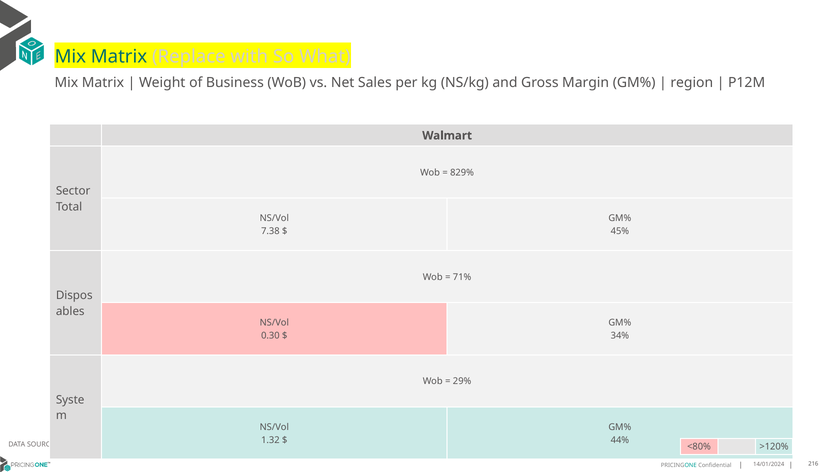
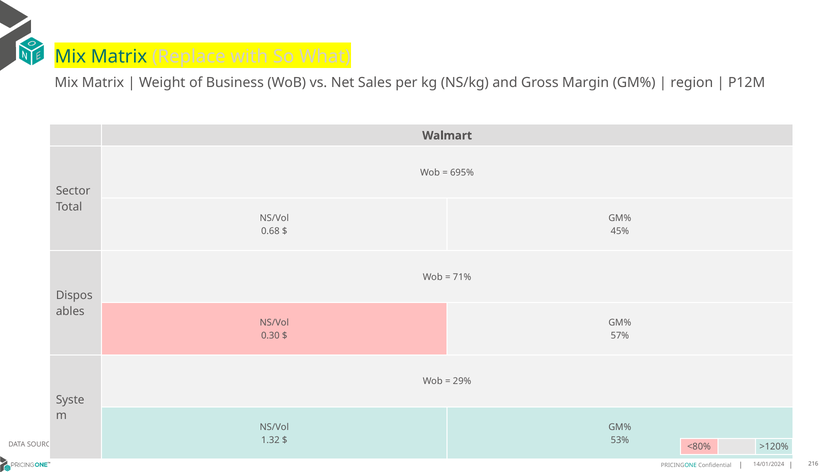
829%: 829% -> 695%
7.38: 7.38 -> 0.68
34%: 34% -> 57%
44%: 44% -> 53%
